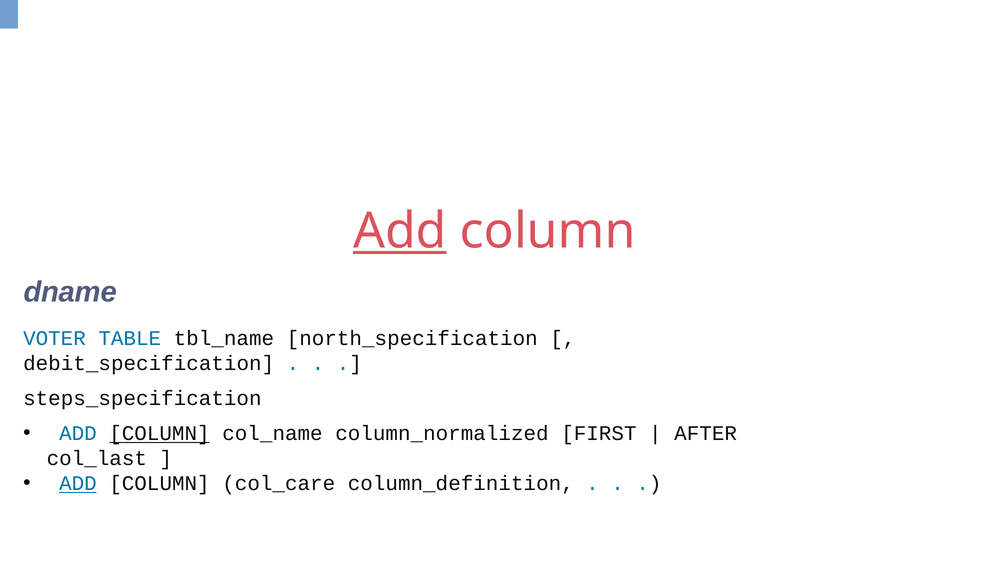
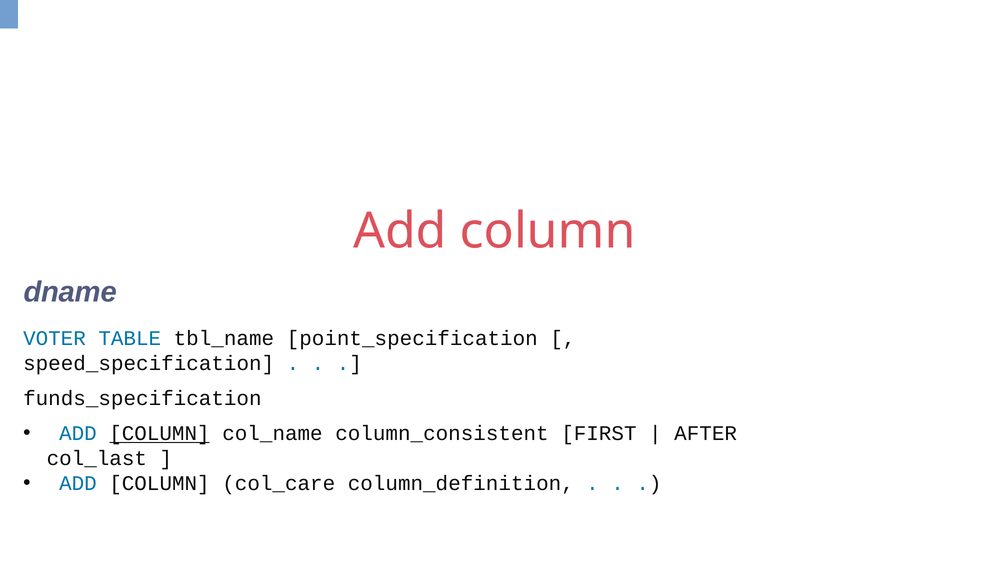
Add at (400, 231) underline: present -> none
north_specification: north_specification -> point_specification
debit_specification: debit_specification -> speed_specification
steps_specification: steps_specification -> funds_specification
column_normalized: column_normalized -> column_consistent
ADD at (78, 484) underline: present -> none
